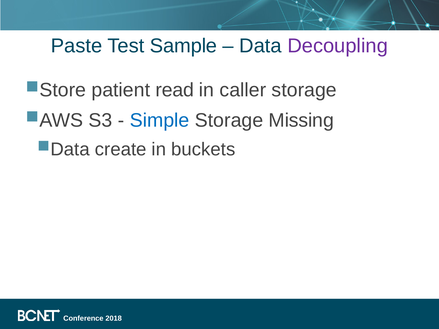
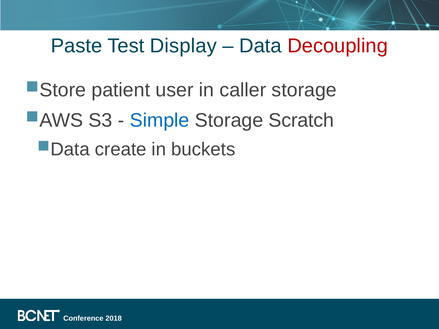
Sample: Sample -> Display
Decoupling colour: purple -> red
read: read -> user
Missing: Missing -> Scratch
